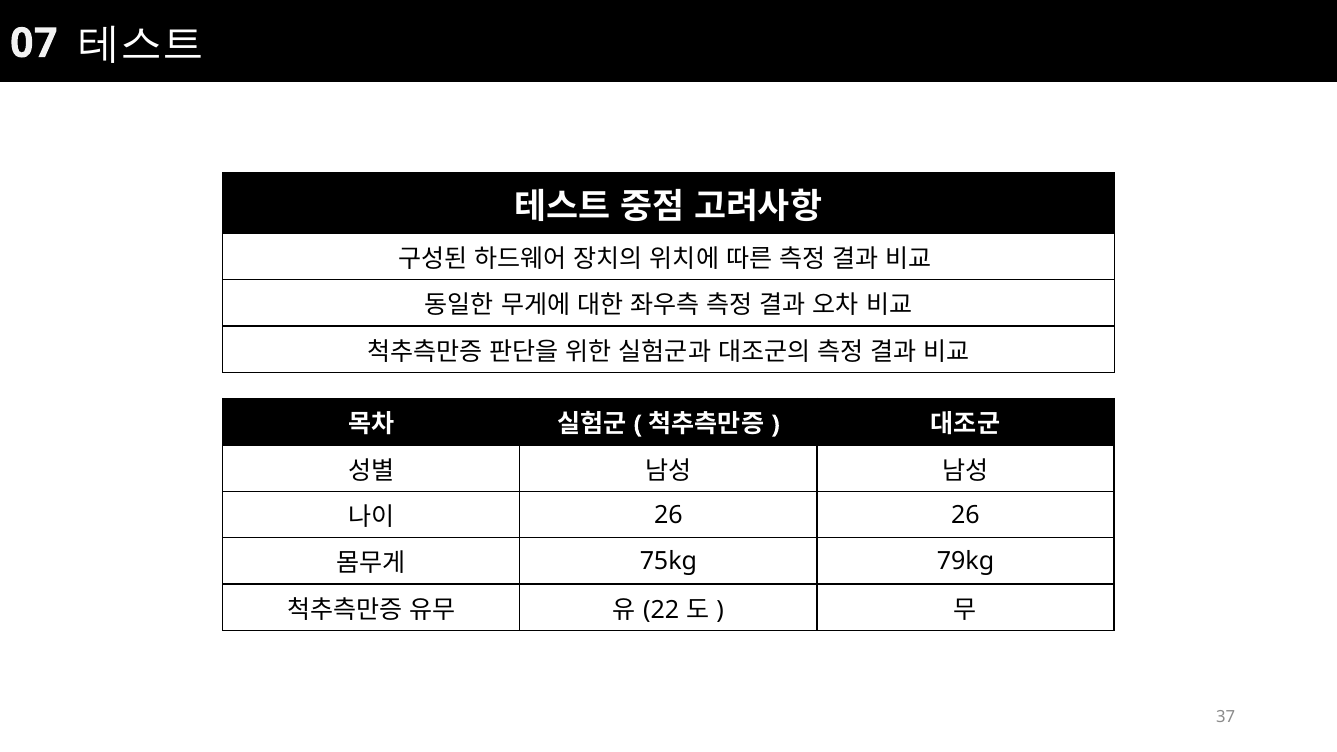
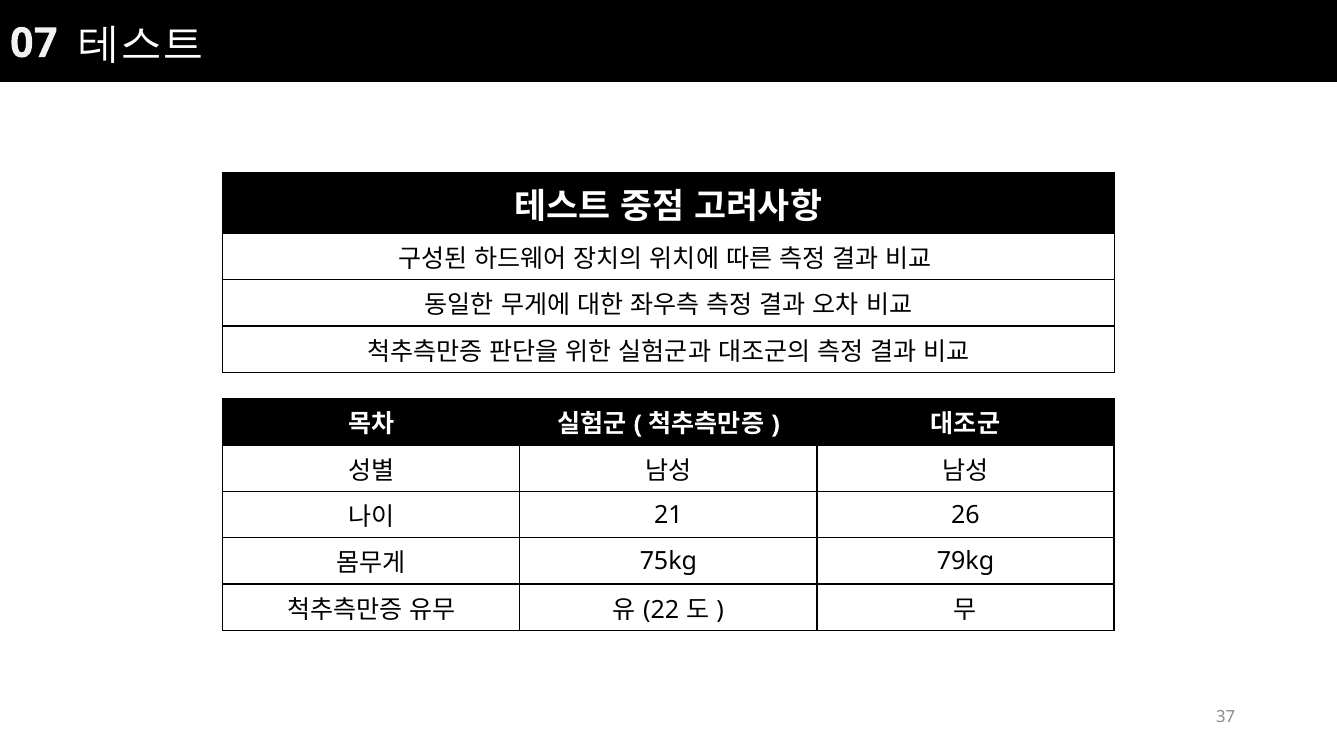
26 at (668, 515): 26 -> 21
